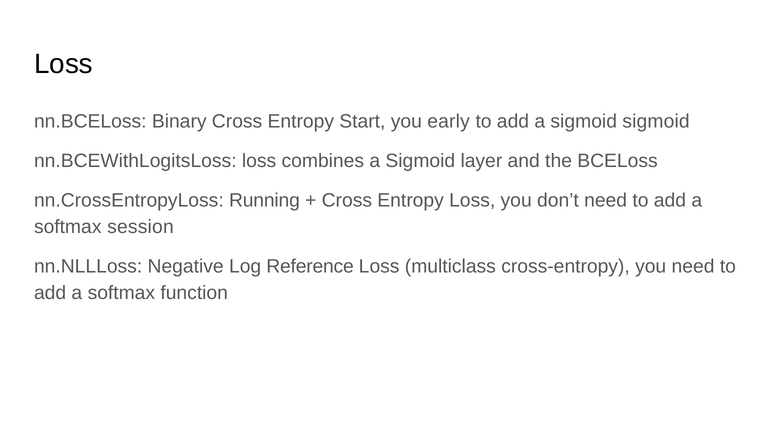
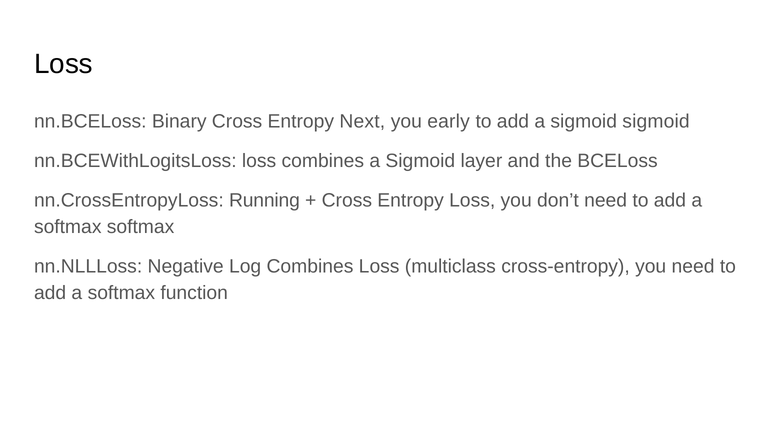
Start: Start -> Next
softmax session: session -> softmax
Log Reference: Reference -> Combines
